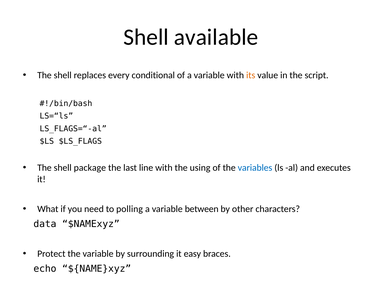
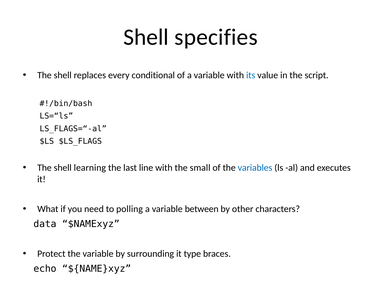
available: available -> specifies
its colour: orange -> blue
package: package -> learning
using: using -> small
easy: easy -> type
